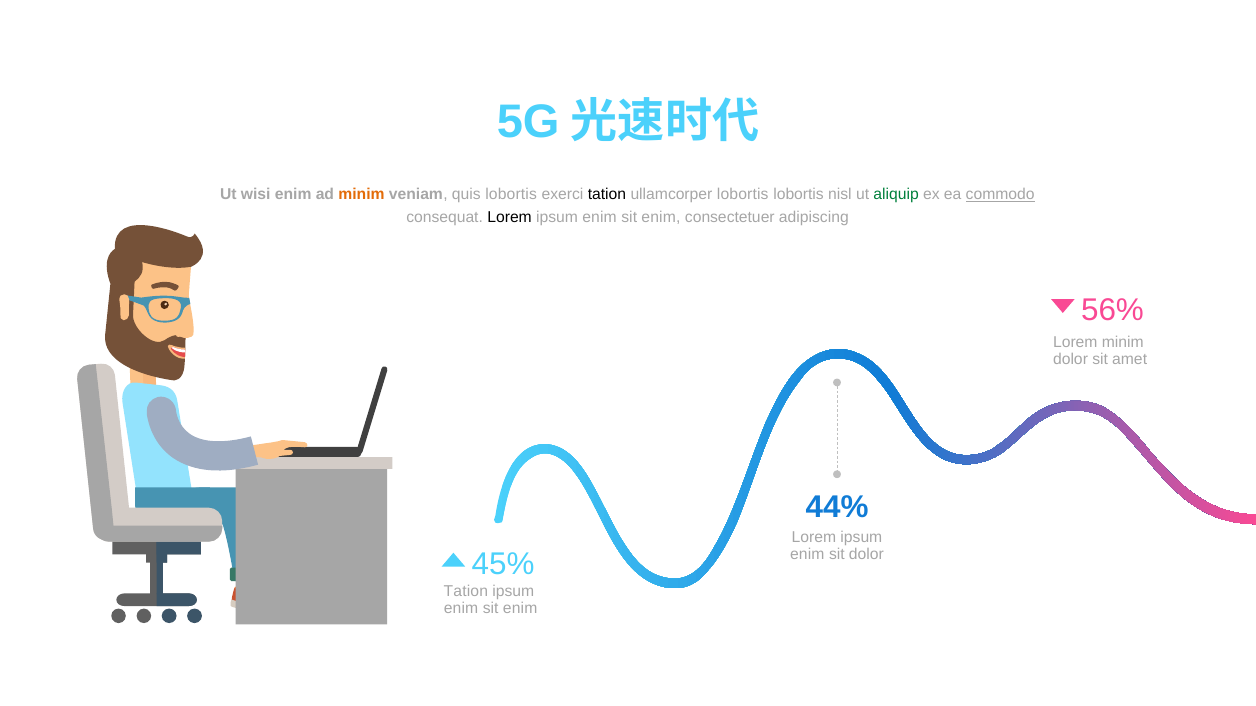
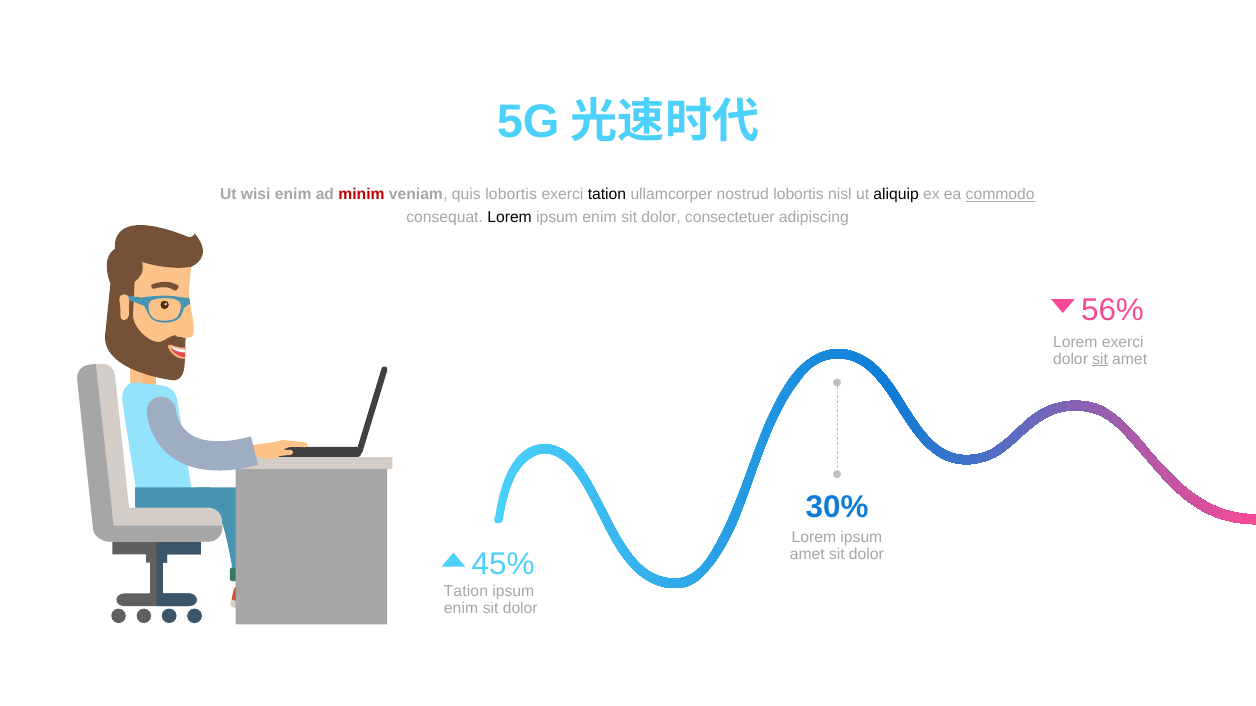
minim at (362, 195) colour: orange -> red
ullamcorper lobortis: lobortis -> nostrud
aliquip colour: green -> black
enim at (661, 217): enim -> dolor
Lorem minim: minim -> exerci
sit at (1100, 359) underline: none -> present
44%: 44% -> 30%
enim at (807, 555): enim -> amet
enim at (520, 609): enim -> dolor
